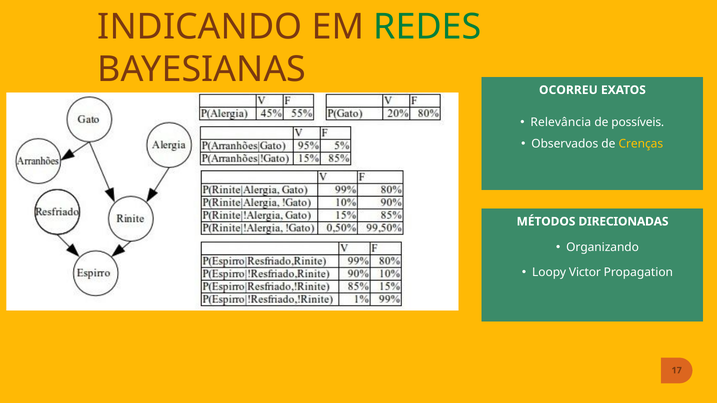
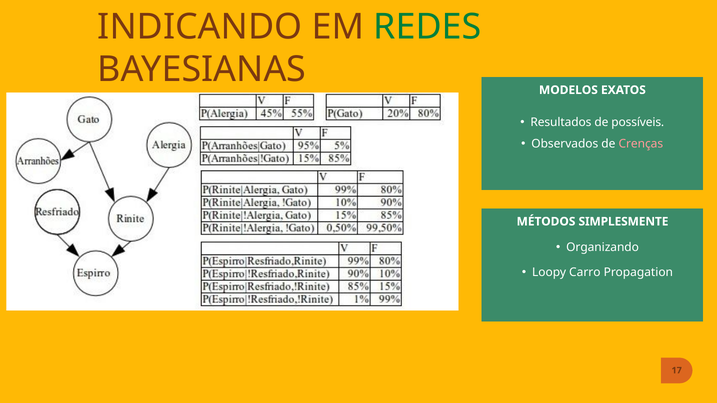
OCORREU: OCORREU -> MODELOS
Relevância: Relevância -> Resultados
Crenças colour: yellow -> pink
DIRECIONADAS: DIRECIONADAS -> SIMPLESMENTE
Victor: Victor -> Carro
